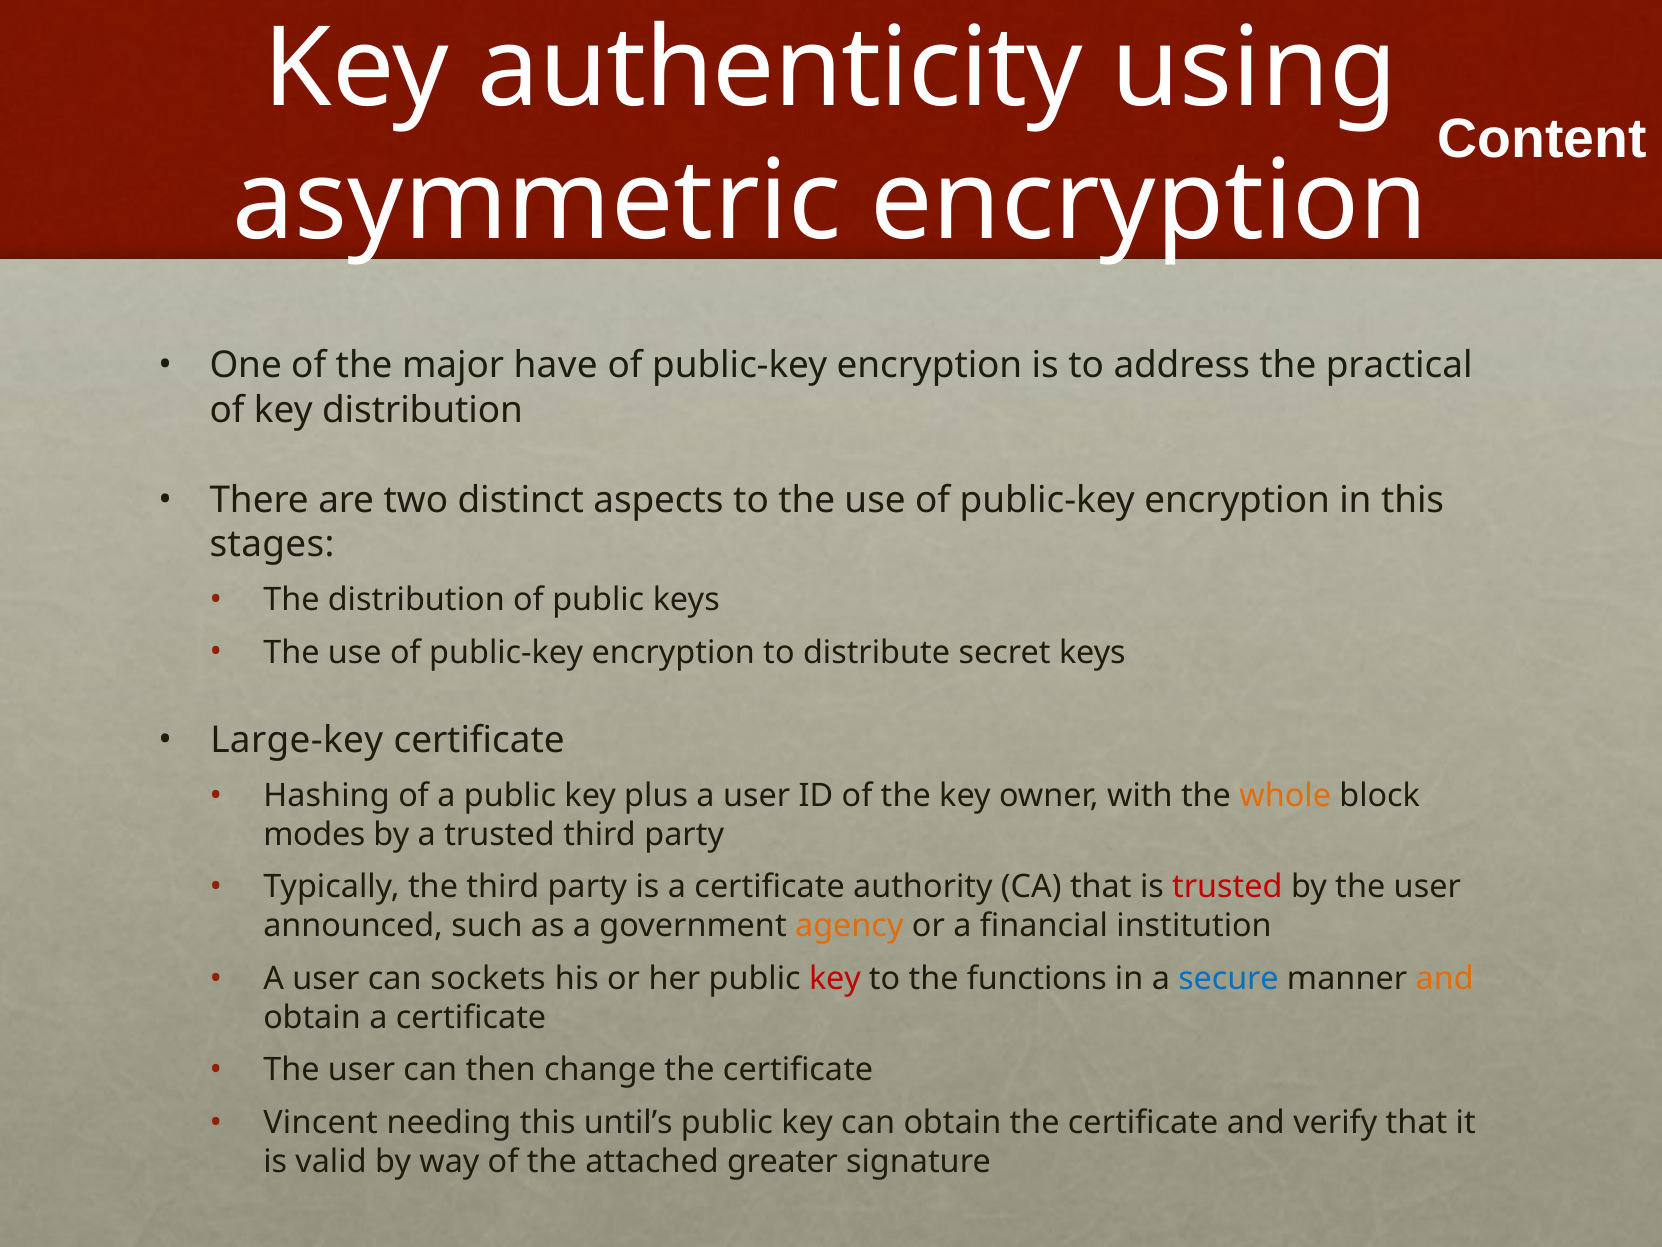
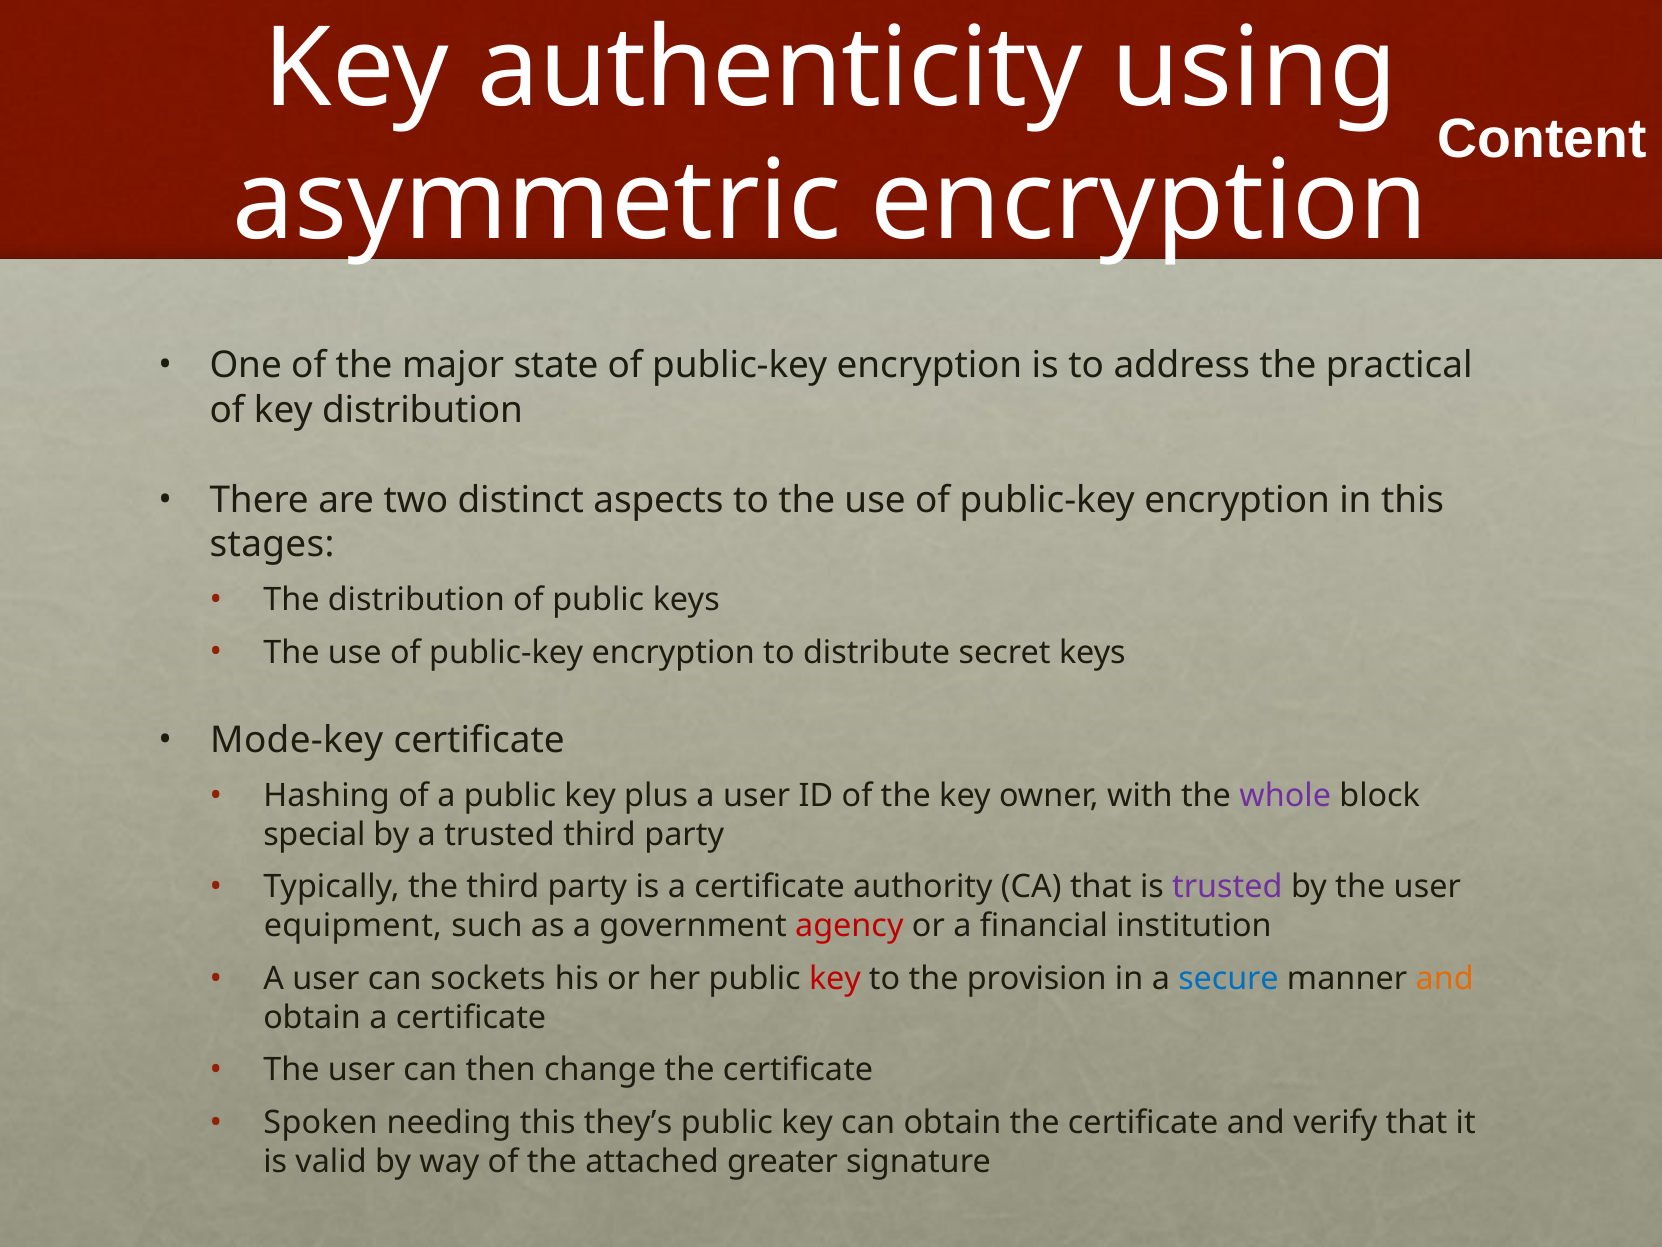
have: have -> state
Large-key: Large-key -> Mode-key
whole colour: orange -> purple
modes: modes -> special
trusted at (1227, 887) colour: red -> purple
announced: announced -> equipment
agency colour: orange -> red
functions: functions -> provision
Vincent: Vincent -> Spoken
until’s: until’s -> they’s
